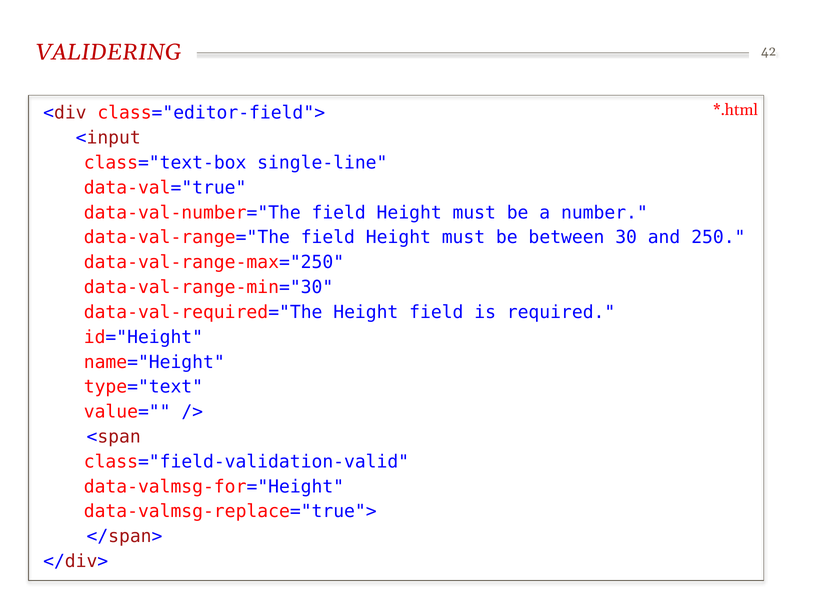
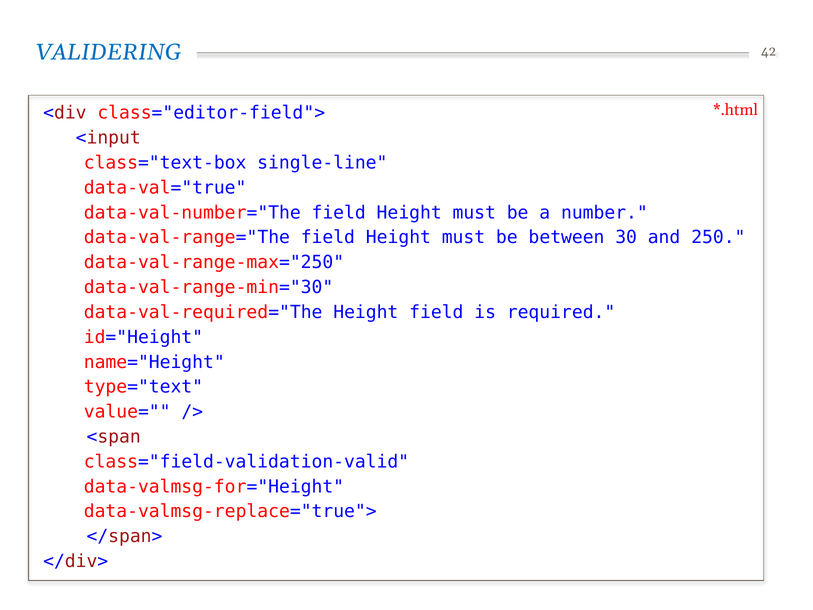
VALIDERING colour: red -> blue
